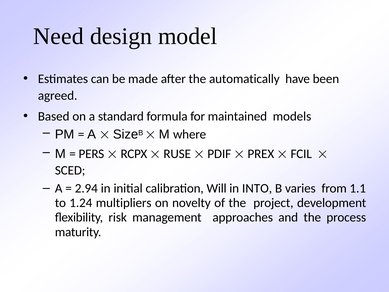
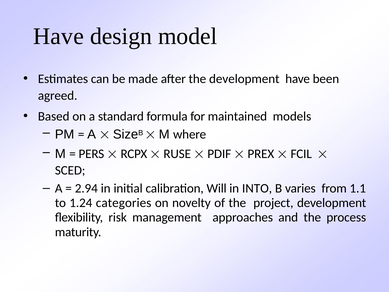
Need at (58, 36): Need -> Have
the automatically: automatically -> development
multipliers: multipliers -> categories
